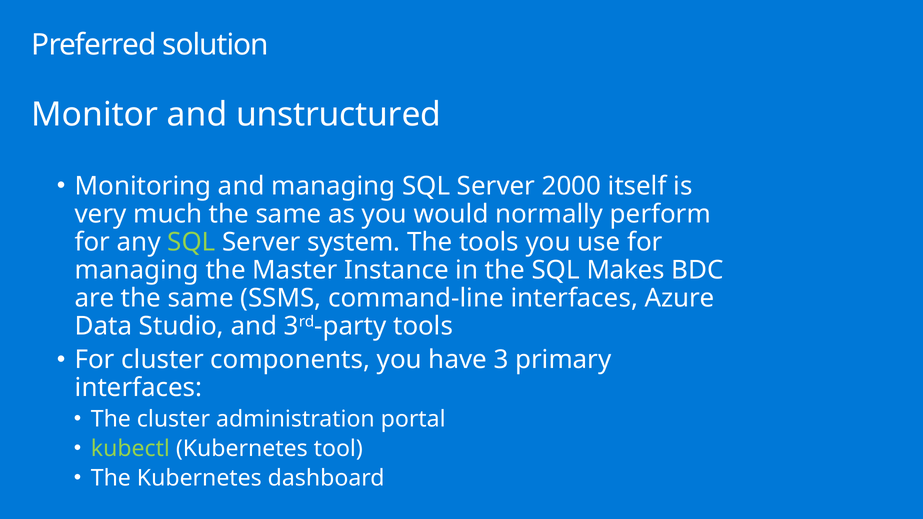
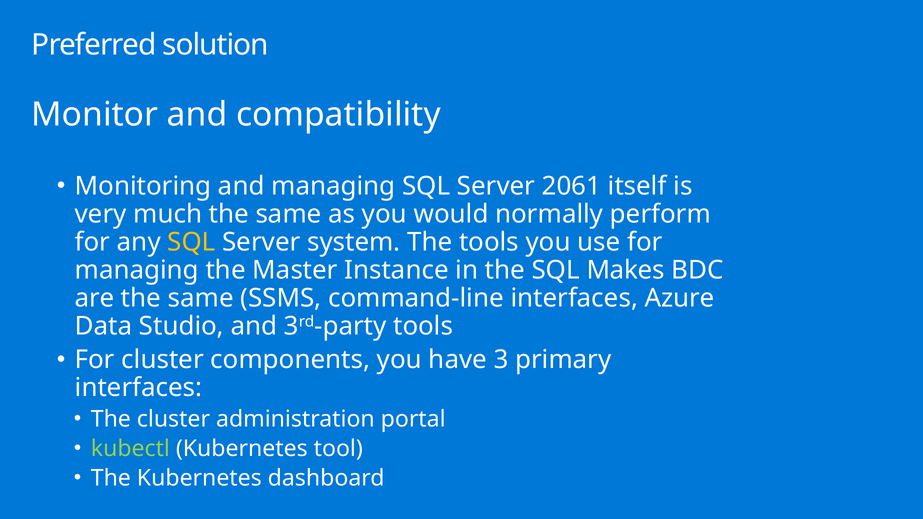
unstructured: unstructured -> compatibility
2000: 2000 -> 2061
SQL at (191, 242) colour: light green -> yellow
